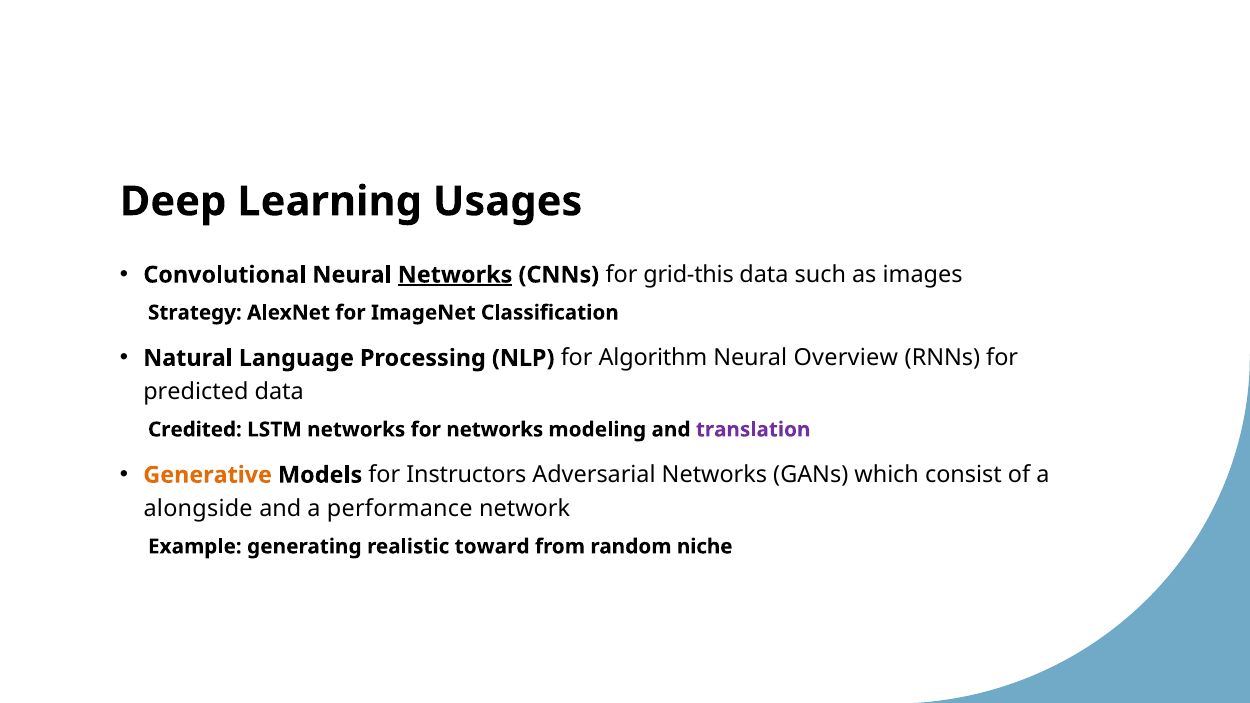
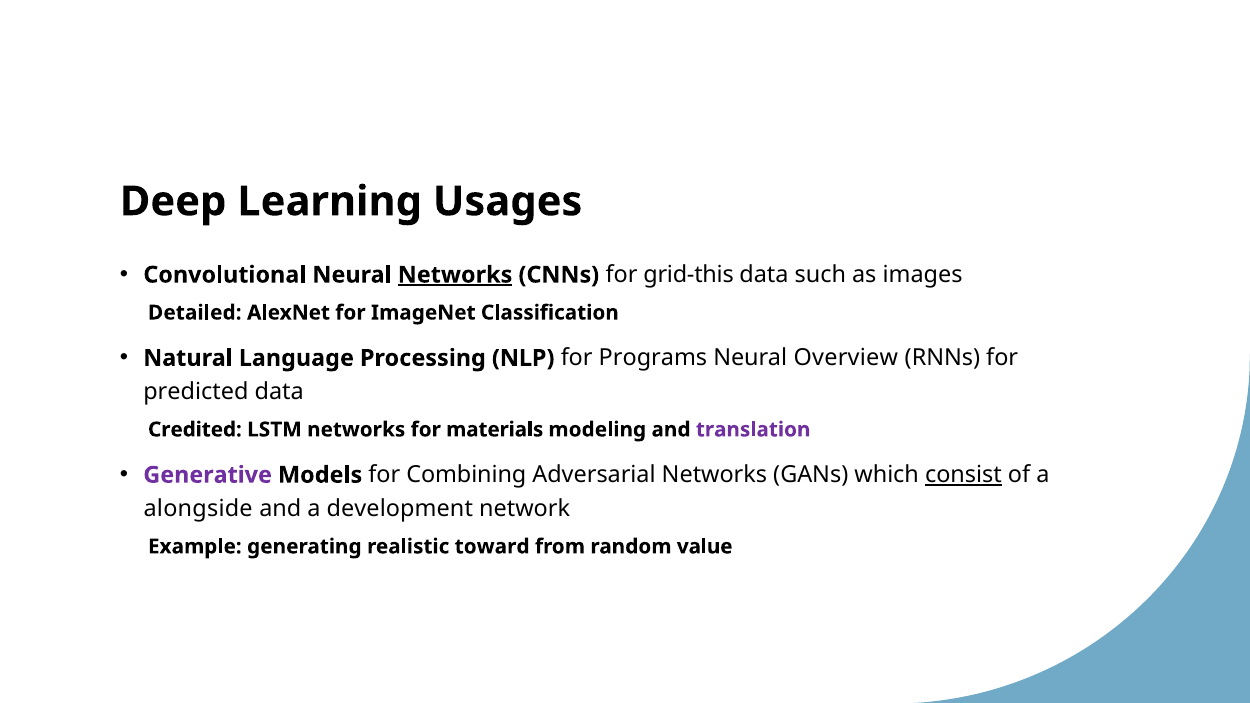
Strategy: Strategy -> Detailed
Algorithm: Algorithm -> Programs
for networks: networks -> materials
Generative colour: orange -> purple
Instructors: Instructors -> Combining
consist underline: none -> present
performance: performance -> development
niche: niche -> value
